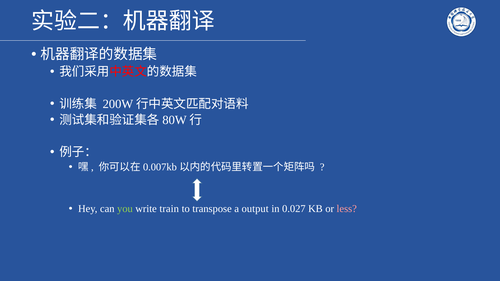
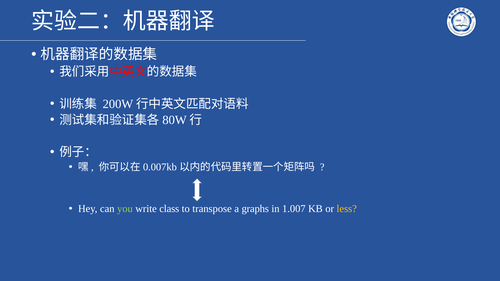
train: train -> class
output: output -> graphs
0.027: 0.027 -> 1.007
less colour: pink -> yellow
